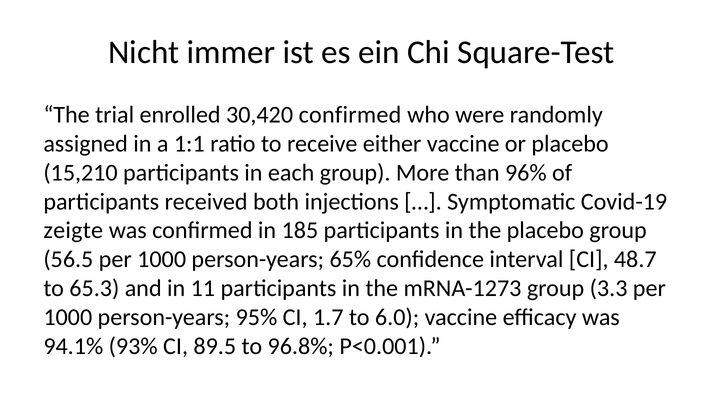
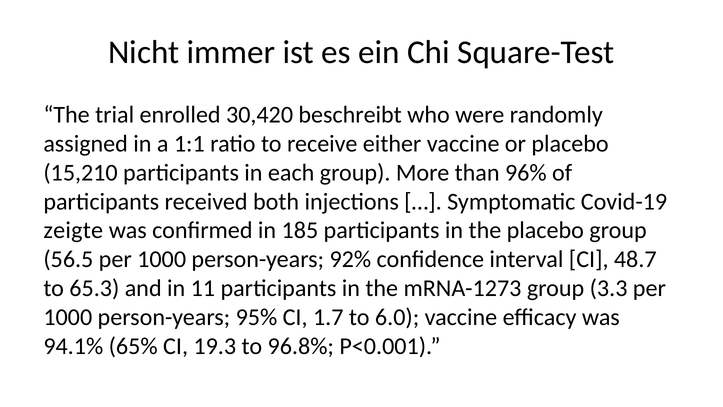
30,420 confirmed: confirmed -> beschreibt
65%: 65% -> 92%
93%: 93% -> 65%
89.5: 89.5 -> 19.3
